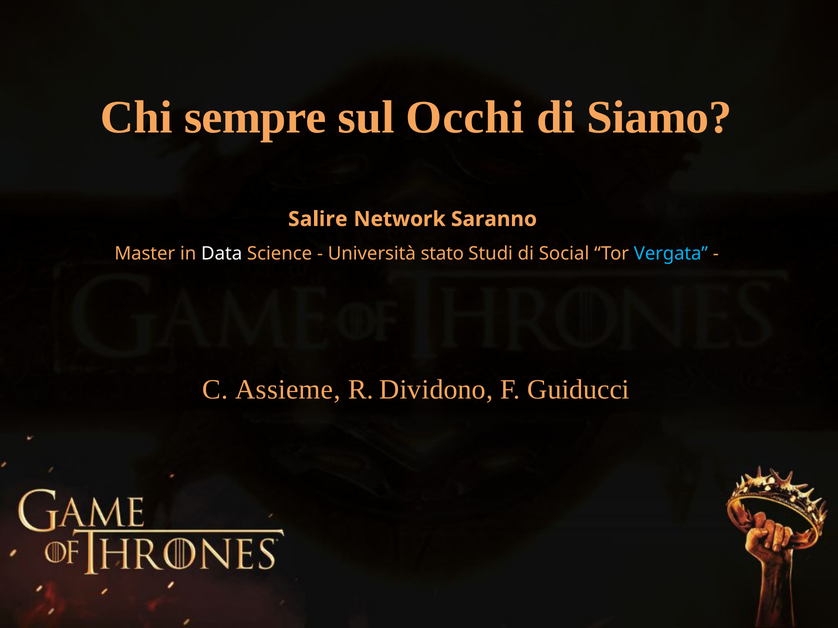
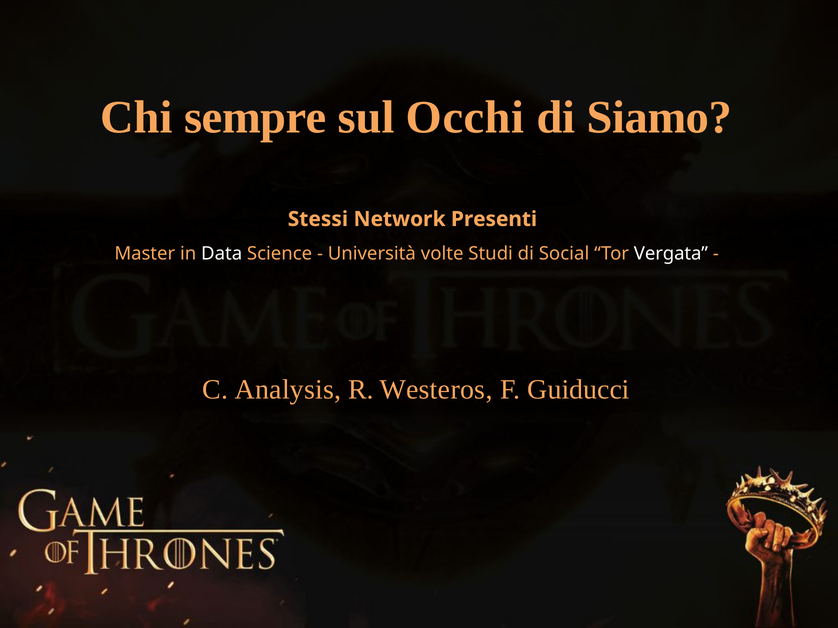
Salire: Salire -> Stessi
Saranno: Saranno -> Presenti
stato: stato -> volte
Vergata colour: light blue -> white
Assieme: Assieme -> Analysis
Dividono: Dividono -> Westeros
